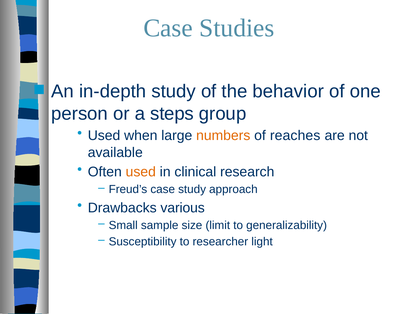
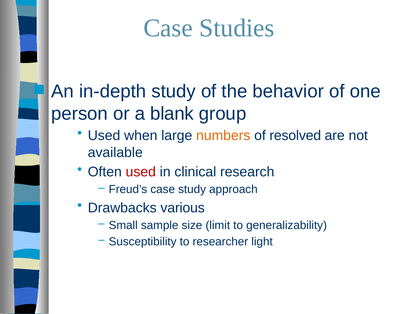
steps: steps -> blank
reaches: reaches -> resolved
used at (141, 172) colour: orange -> red
